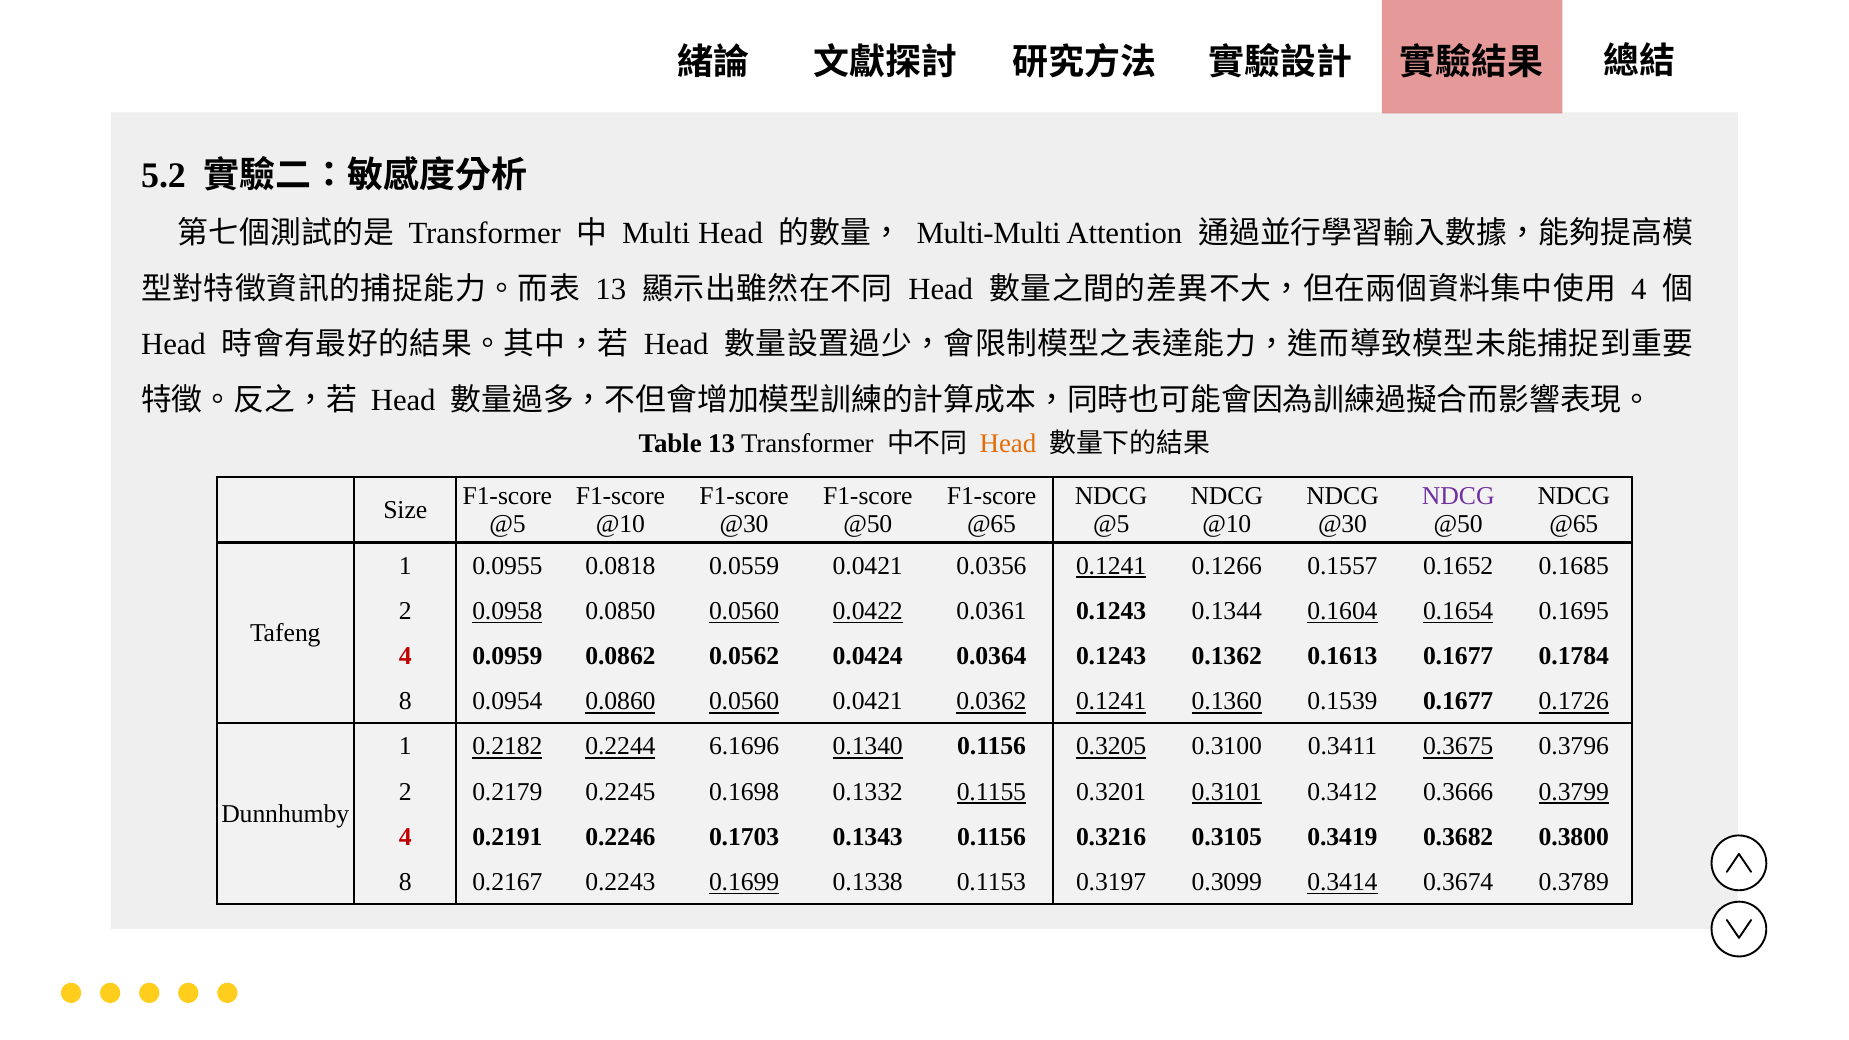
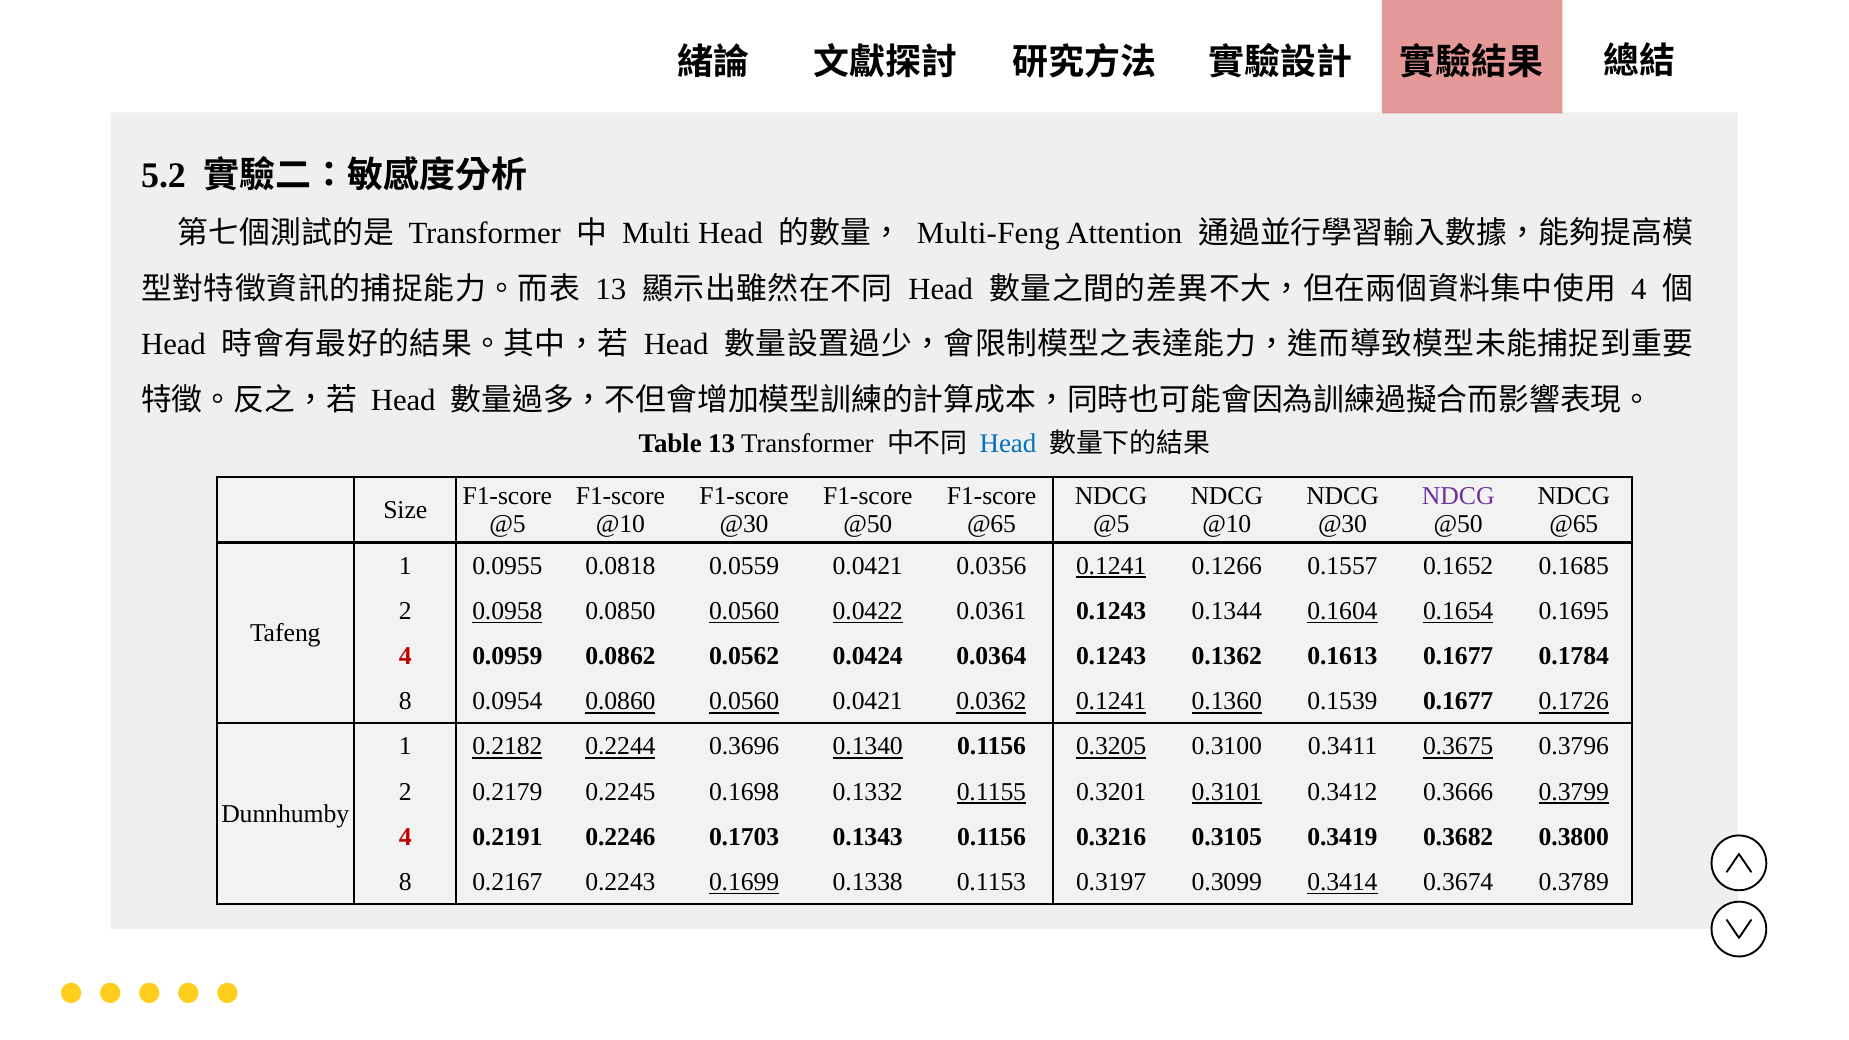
Multi-Multi: Multi-Multi -> Multi-Feng
Head at (1008, 444) colour: orange -> blue
6.1696: 6.1696 -> 0.3696
